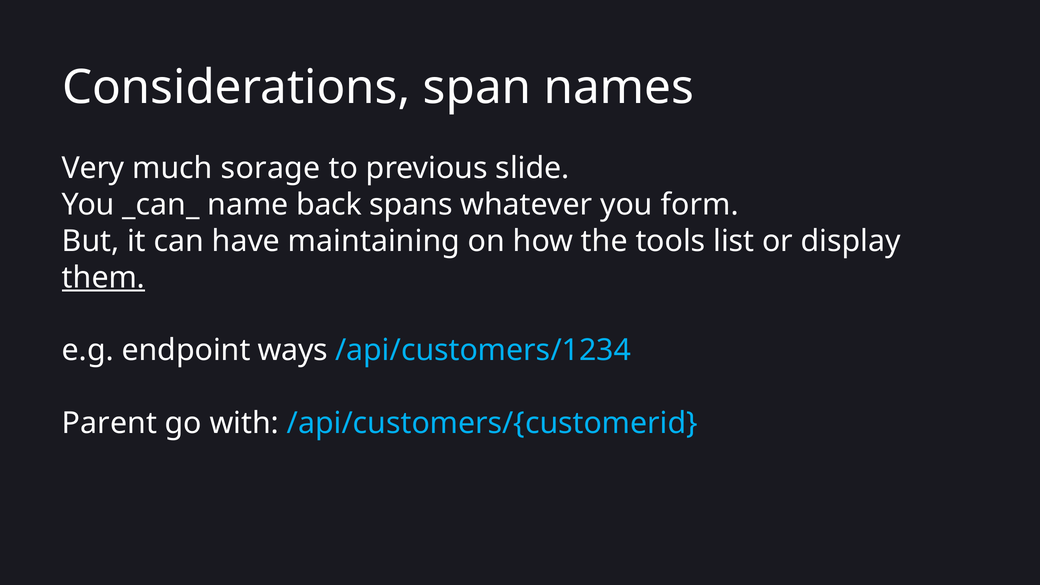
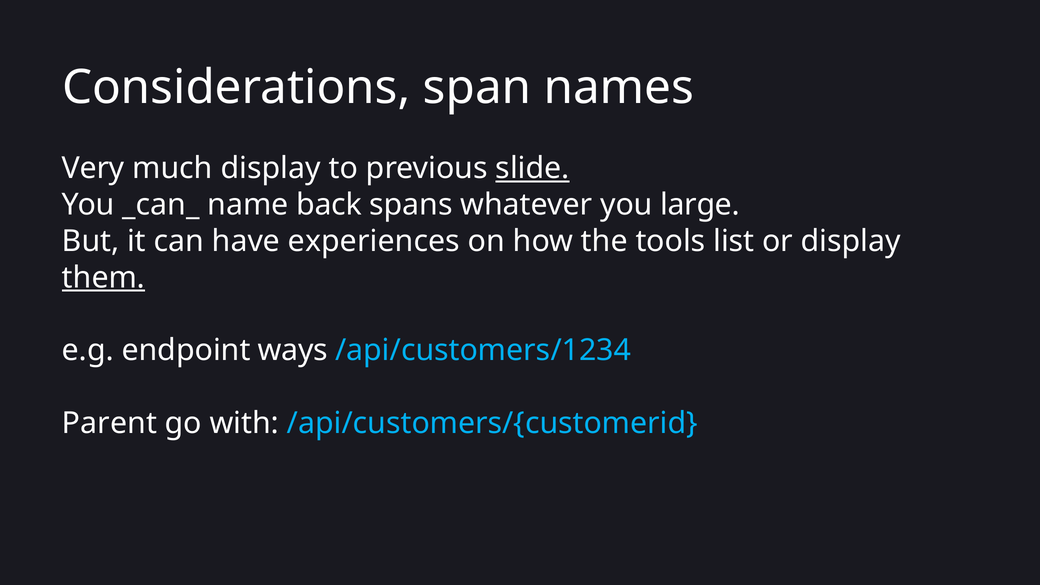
much sorage: sorage -> display
slide underline: none -> present
form: form -> large
maintaining: maintaining -> experiences
